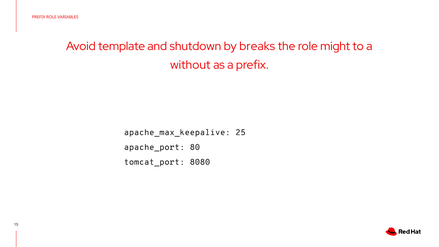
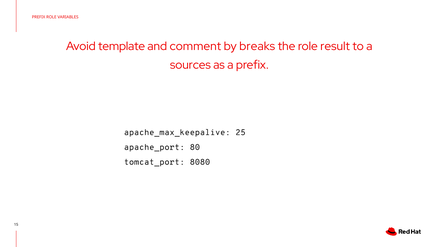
shutdown: shutdown -> comment
might: might -> result
without: without -> sources
